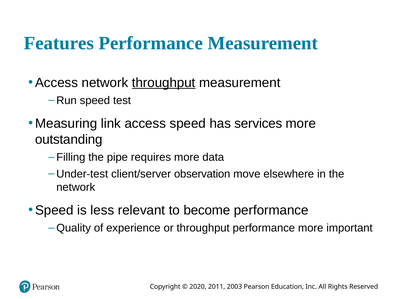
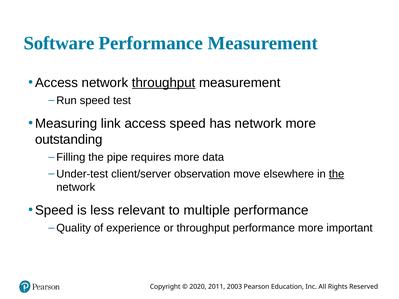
Features: Features -> Software
has services: services -> network
the at (337, 174) underline: none -> present
become: become -> multiple
